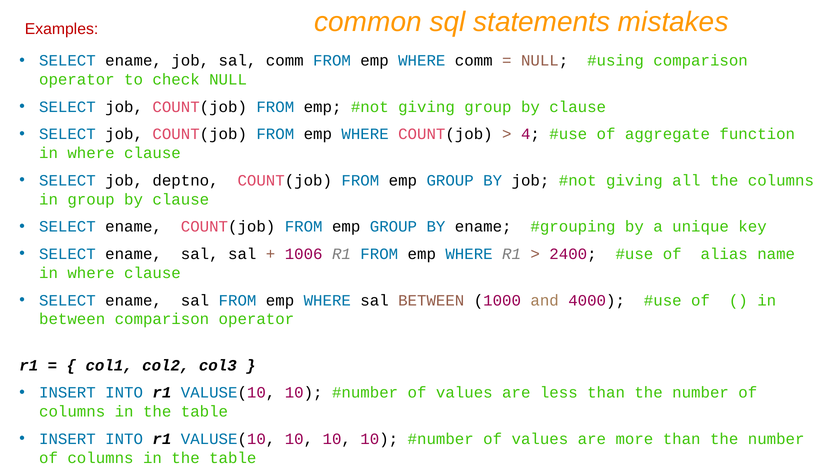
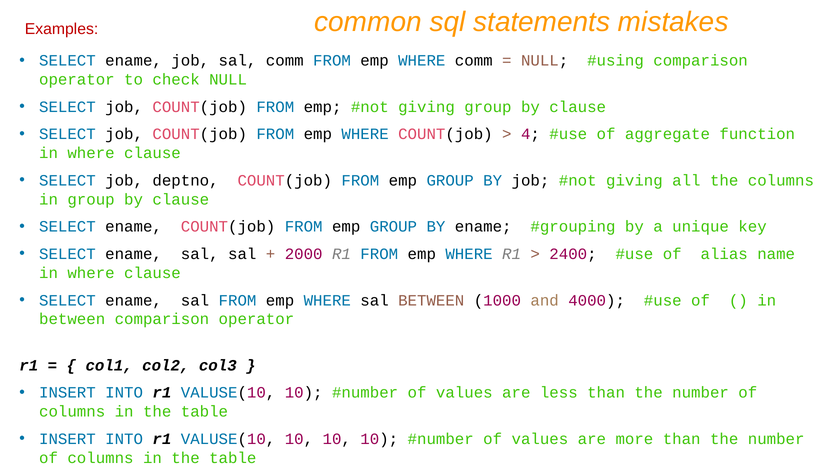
1006: 1006 -> 2000
